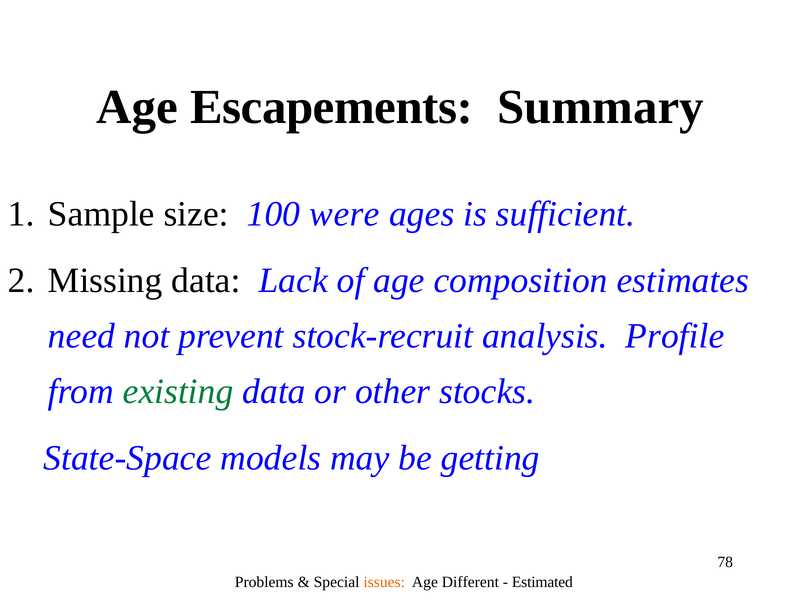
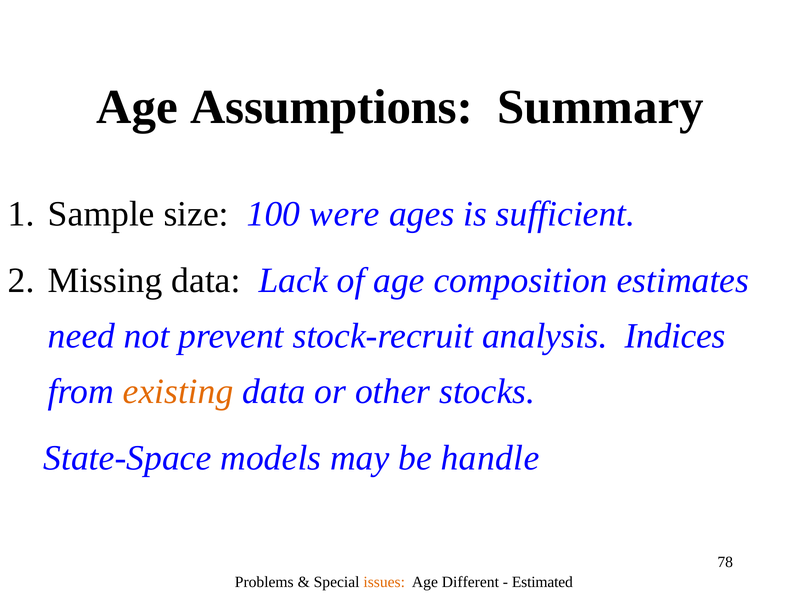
Escapements: Escapements -> Assumptions
Profile: Profile -> Indices
existing colour: green -> orange
getting: getting -> handle
